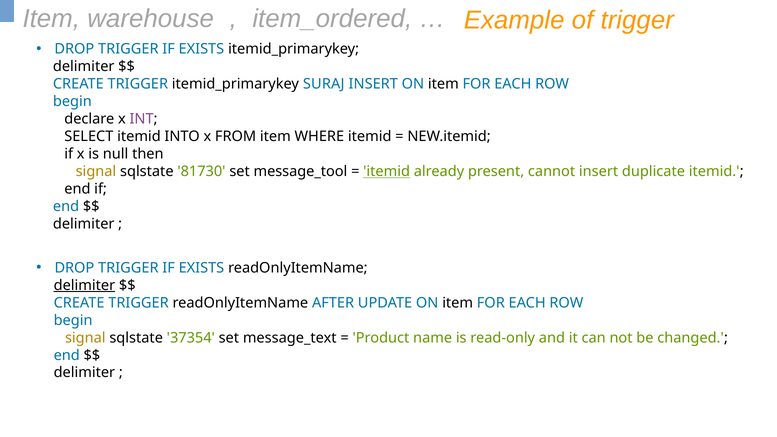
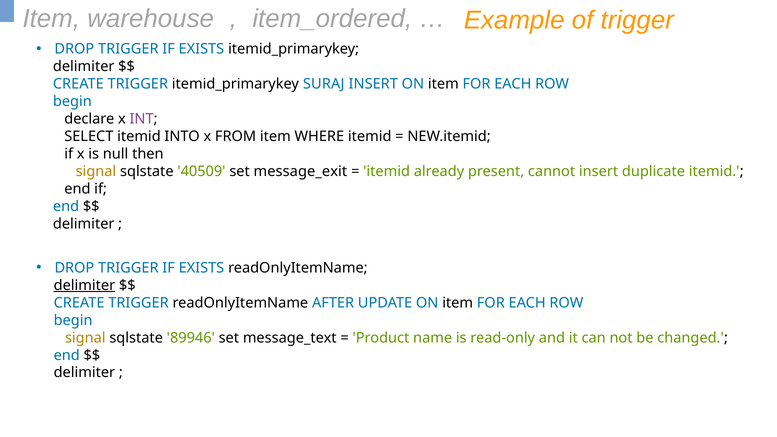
81730: 81730 -> 40509
message_tool: message_tool -> message_exit
itemid at (387, 172) underline: present -> none
37354: 37354 -> 89946
